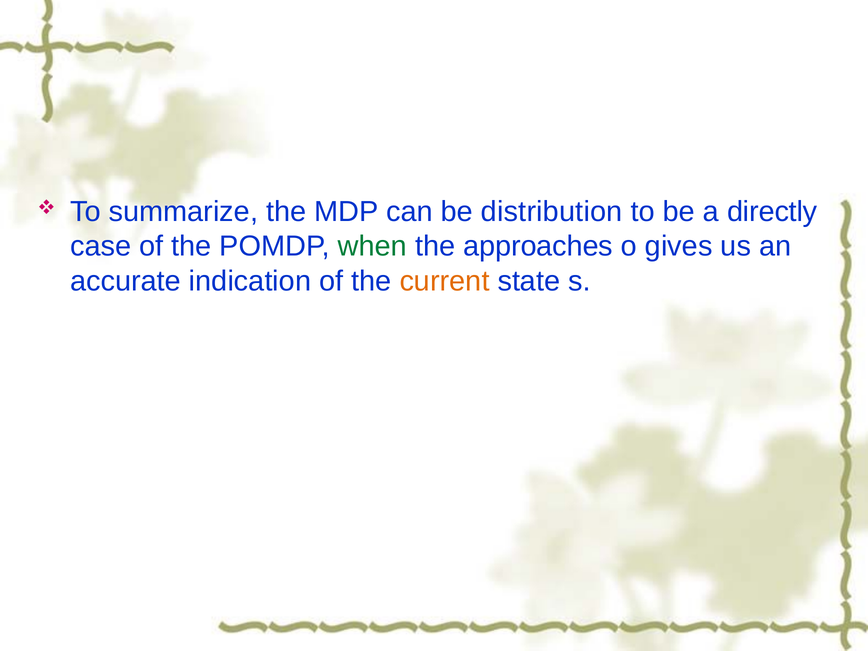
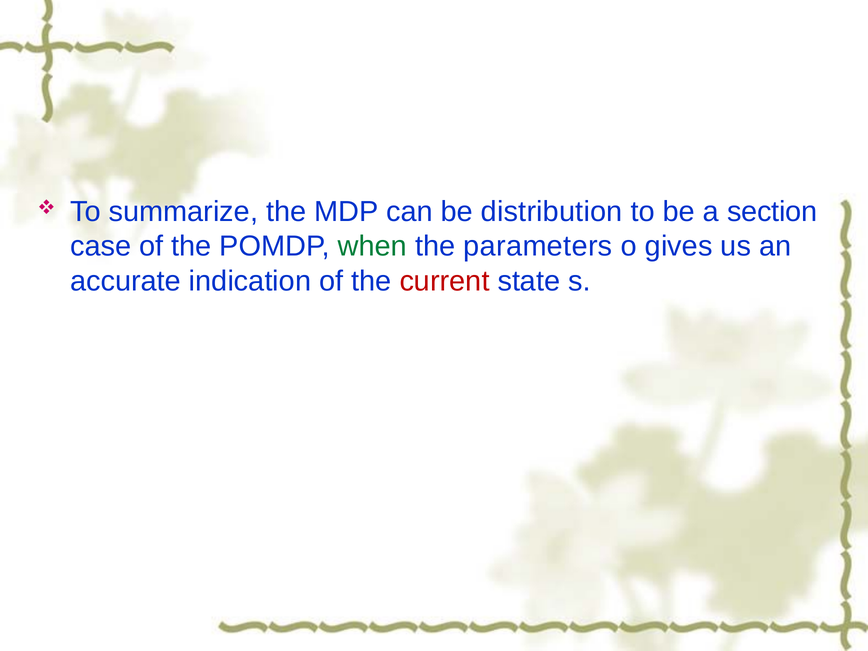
directly: directly -> section
approaches: approaches -> parameters
current colour: orange -> red
